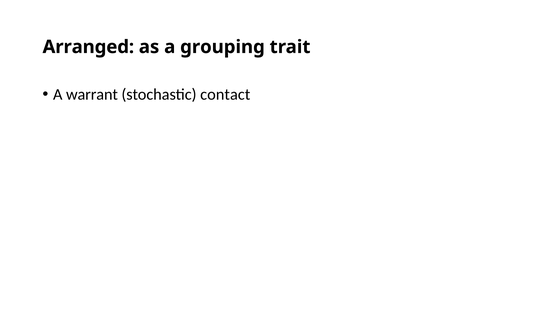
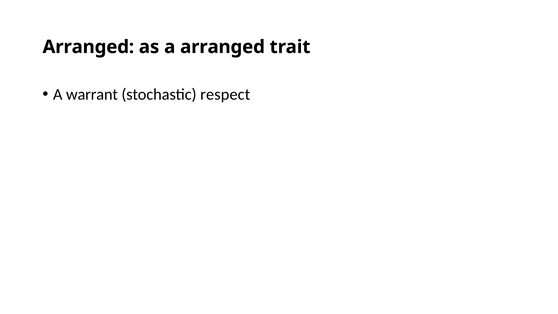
a grouping: grouping -> arranged
contact: contact -> respect
